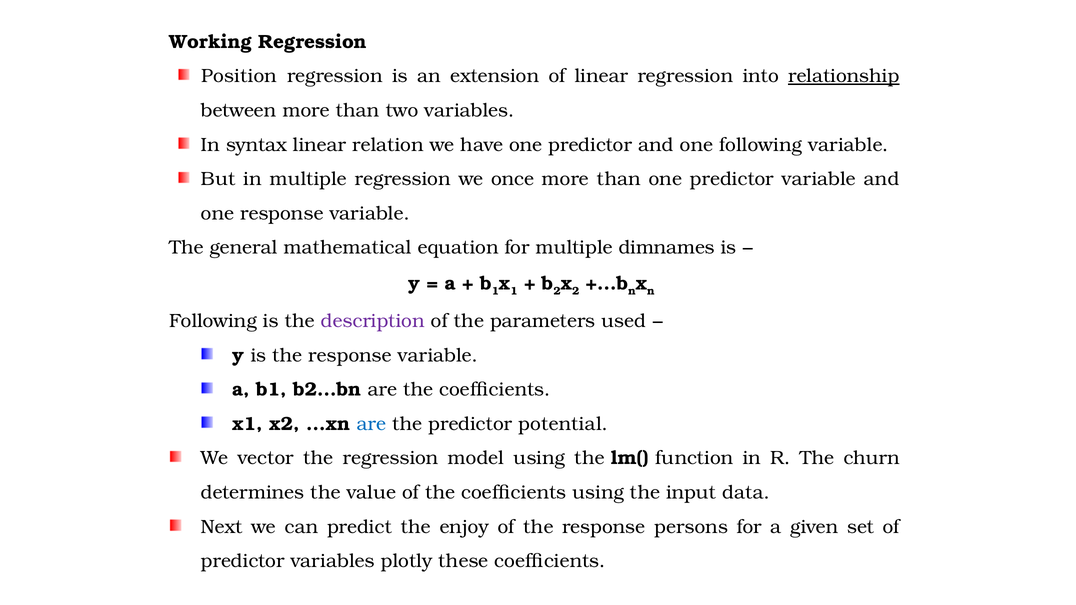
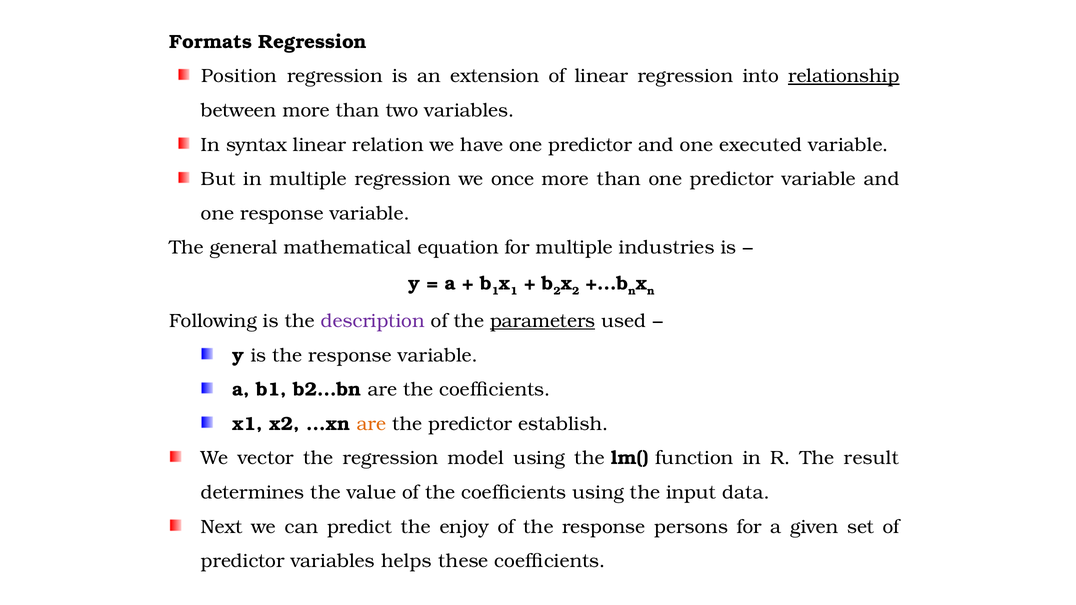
Working: Working -> Formats
one following: following -> executed
dimnames: dimnames -> industries
parameters underline: none -> present
are at (371, 424) colour: blue -> orange
potential: potential -> establish
churn: churn -> result
plotly: plotly -> helps
